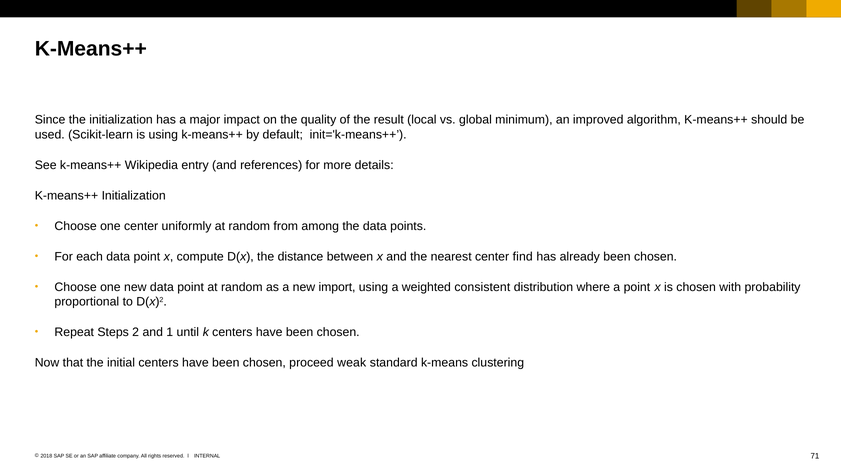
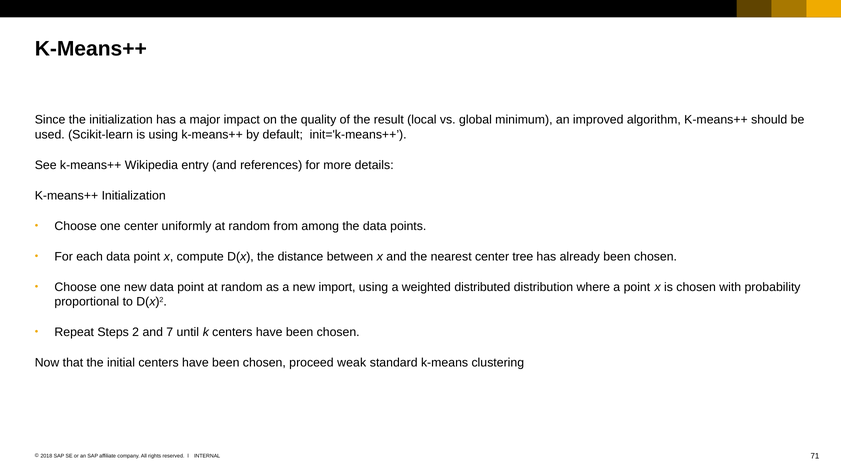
find: find -> tree
consistent: consistent -> distributed
1: 1 -> 7
